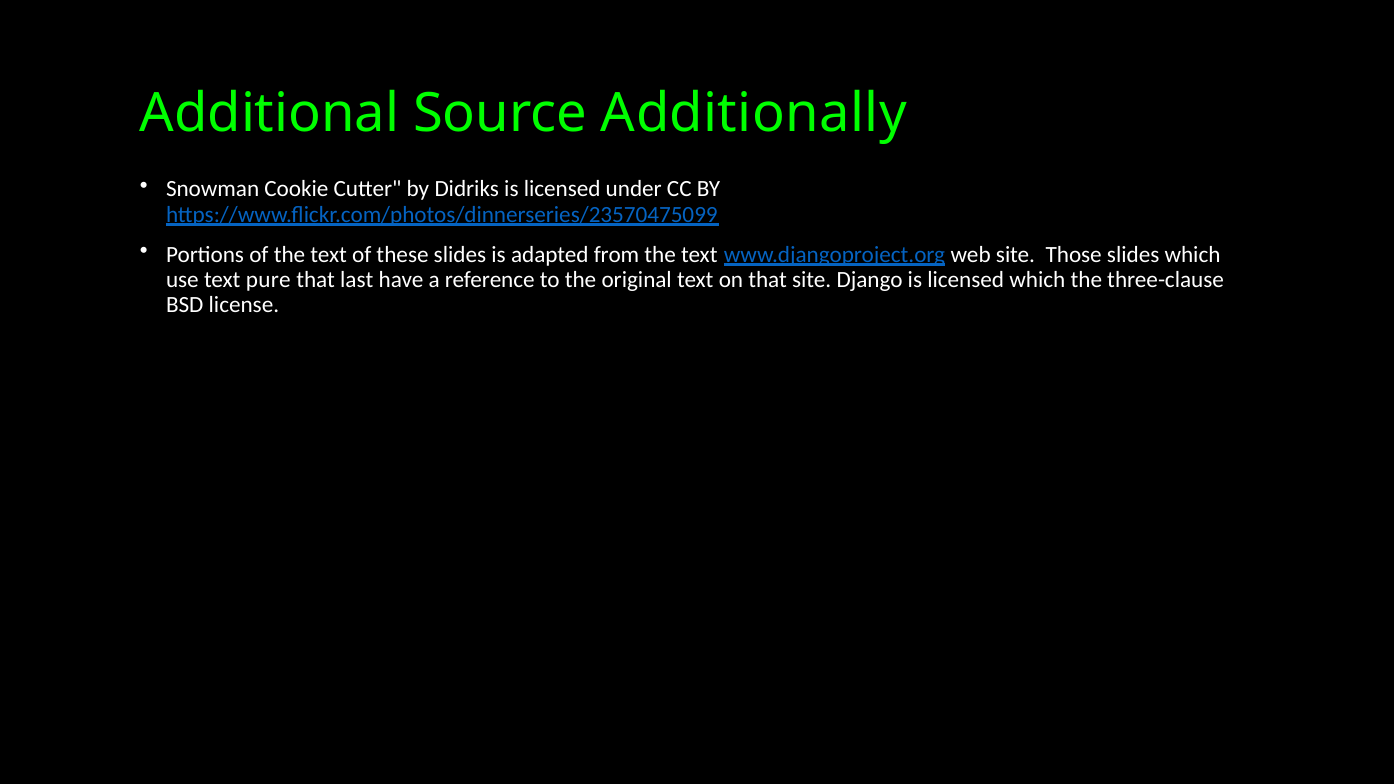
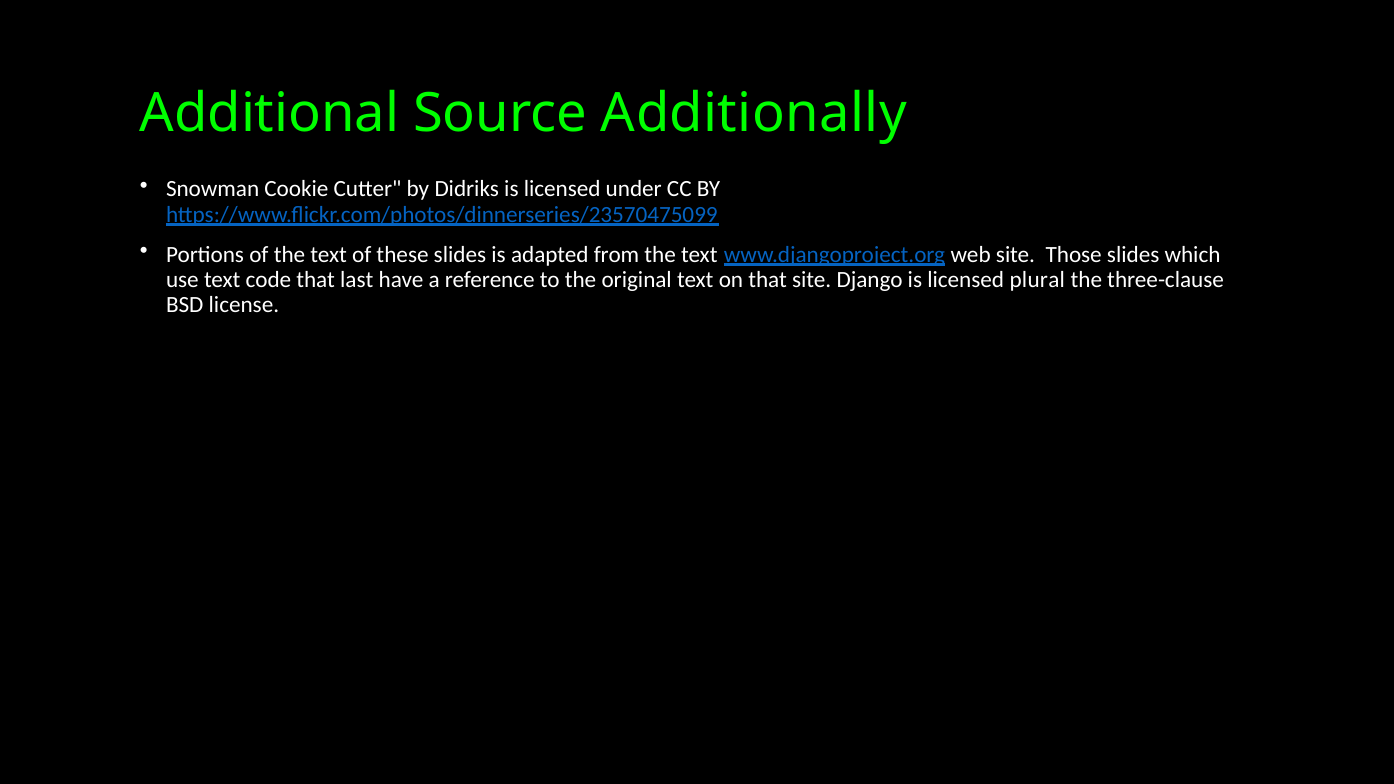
pure: pure -> code
licensed which: which -> plural
